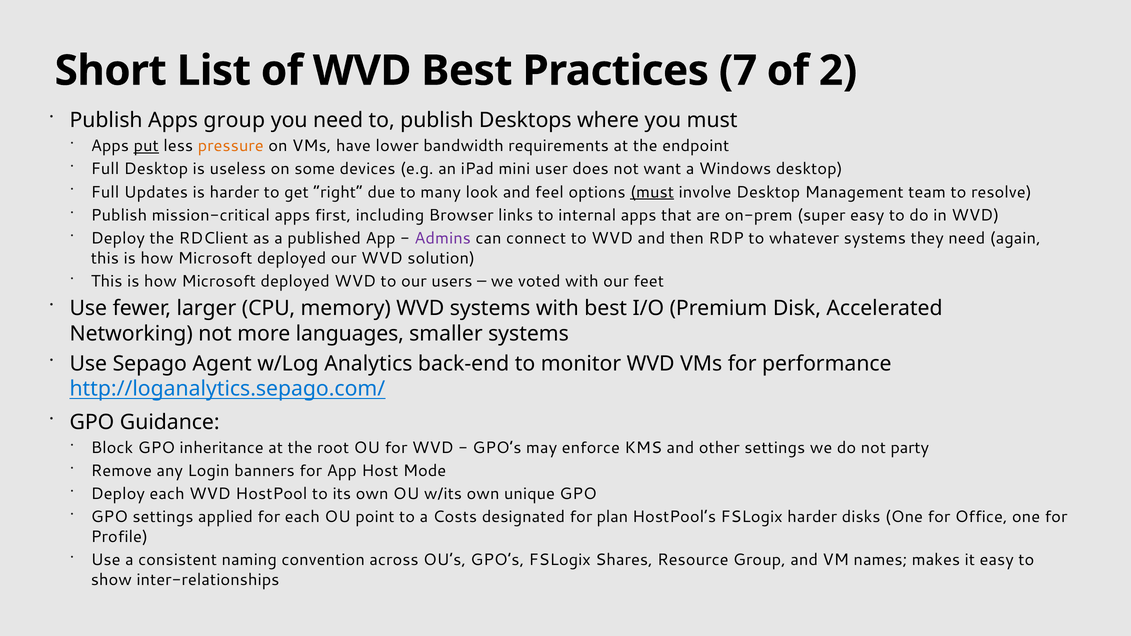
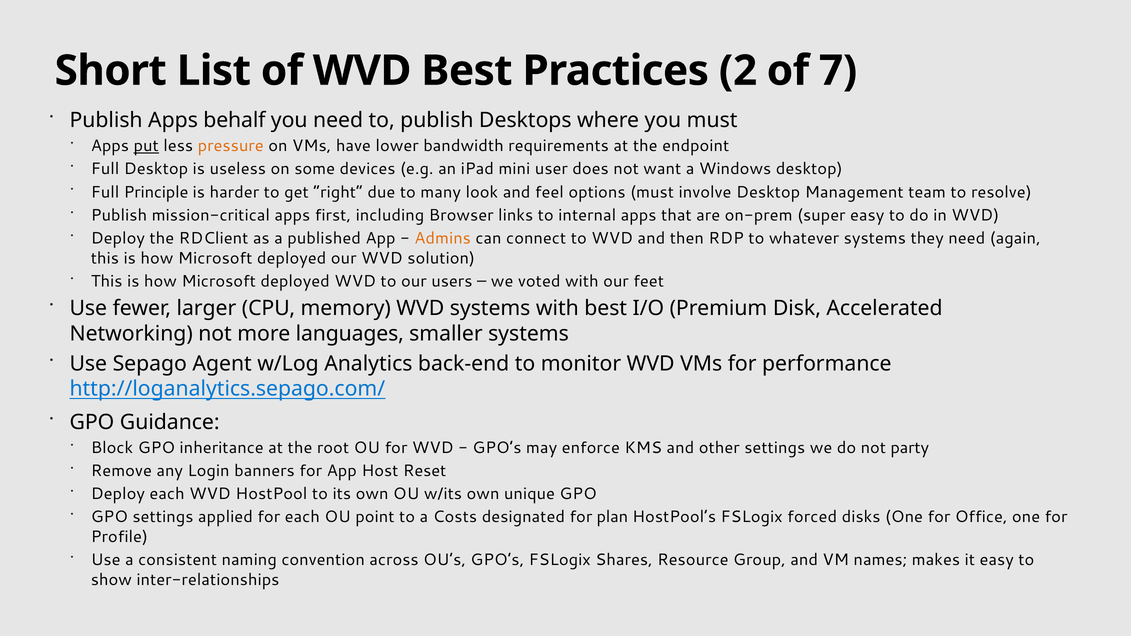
7: 7 -> 2
2: 2 -> 7
Apps group: group -> behalf
Updates: Updates -> Principle
must at (652, 192) underline: present -> none
Admins colour: purple -> orange
Mode: Mode -> Reset
FSLogix harder: harder -> forced
